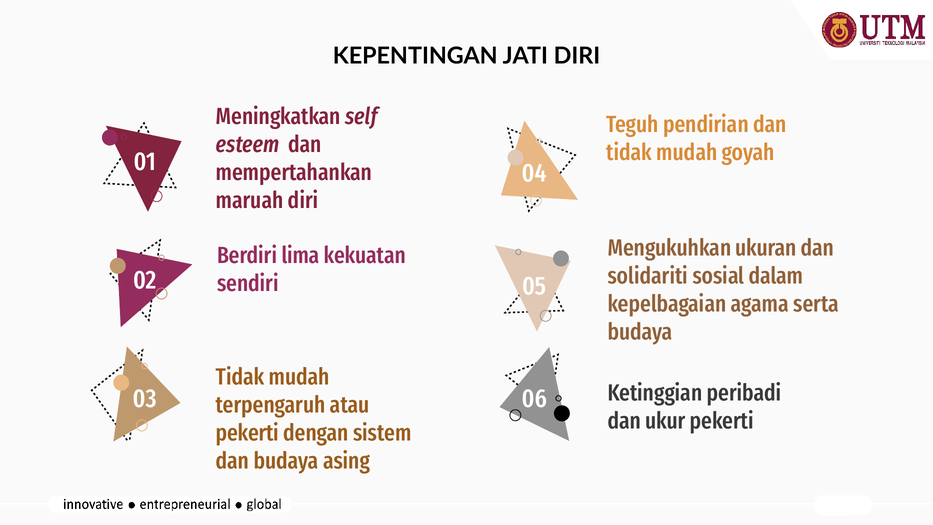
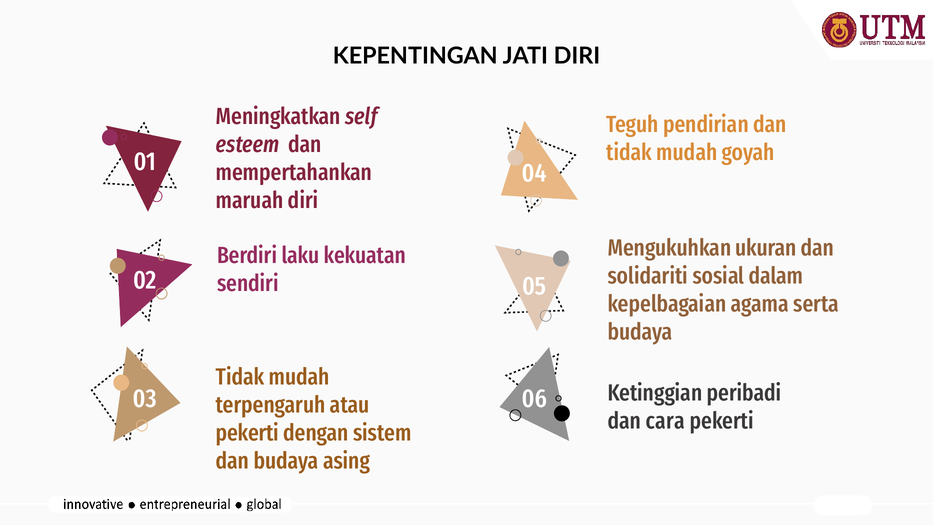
lima: lima -> laku
ukur: ukur -> cara
